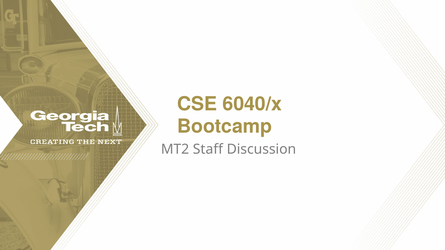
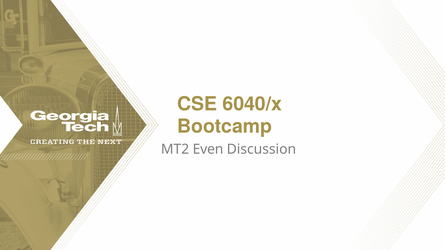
Staff: Staff -> Even
